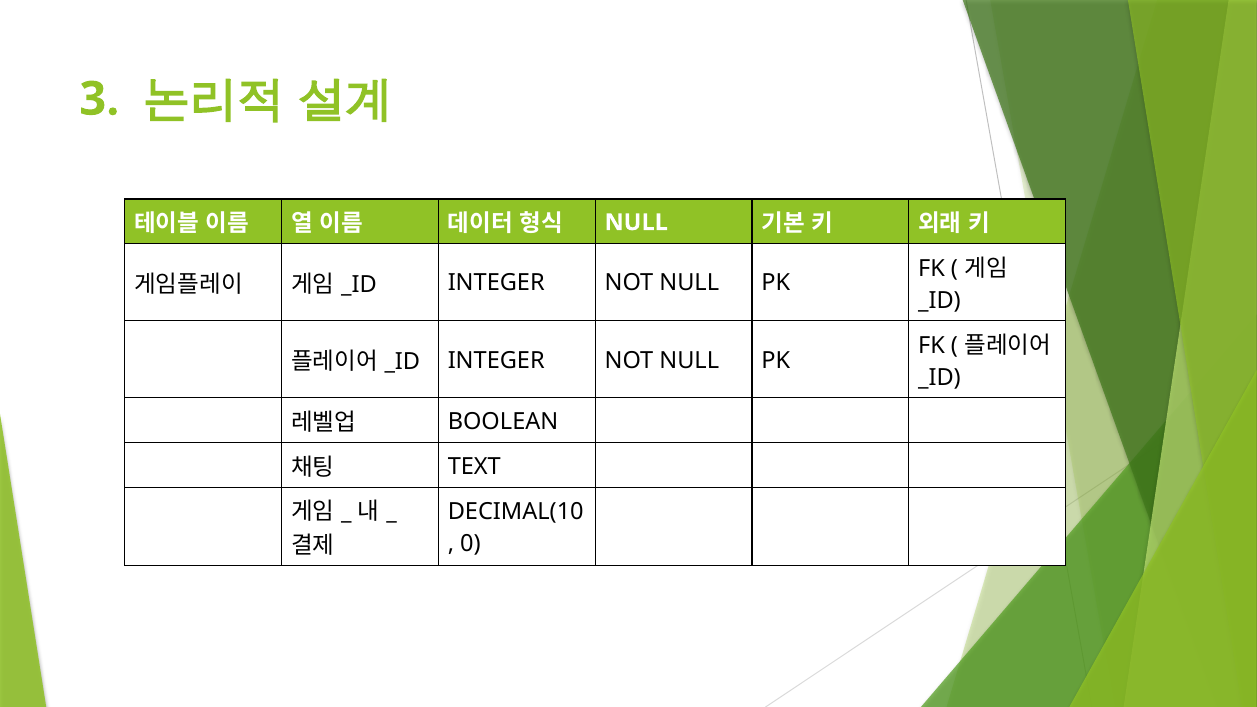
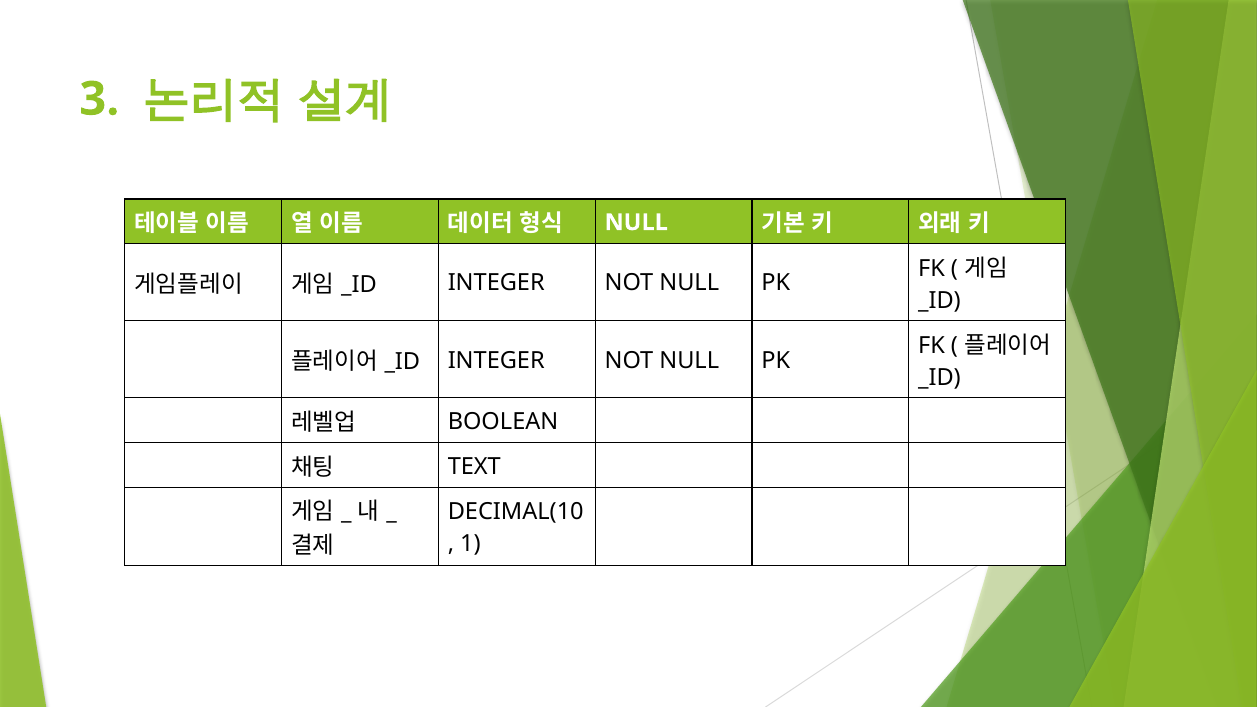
0: 0 -> 1
